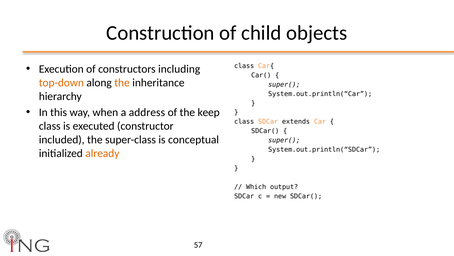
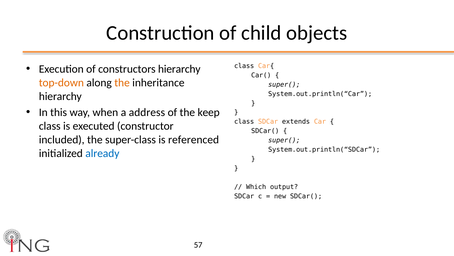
constructors including: including -> hierarchy
conceptual: conceptual -> referenced
already colour: orange -> blue
